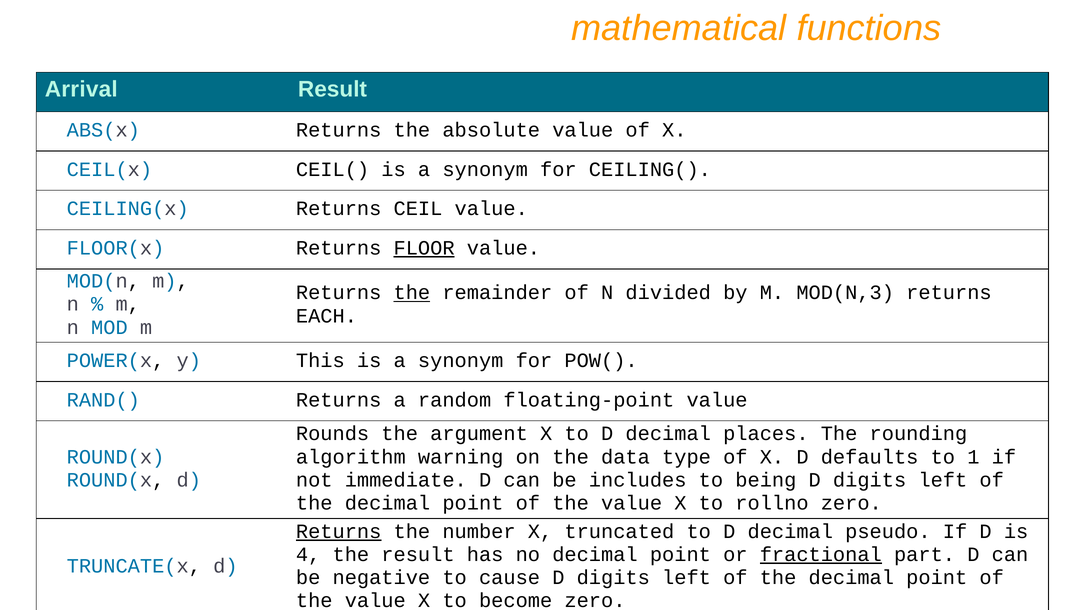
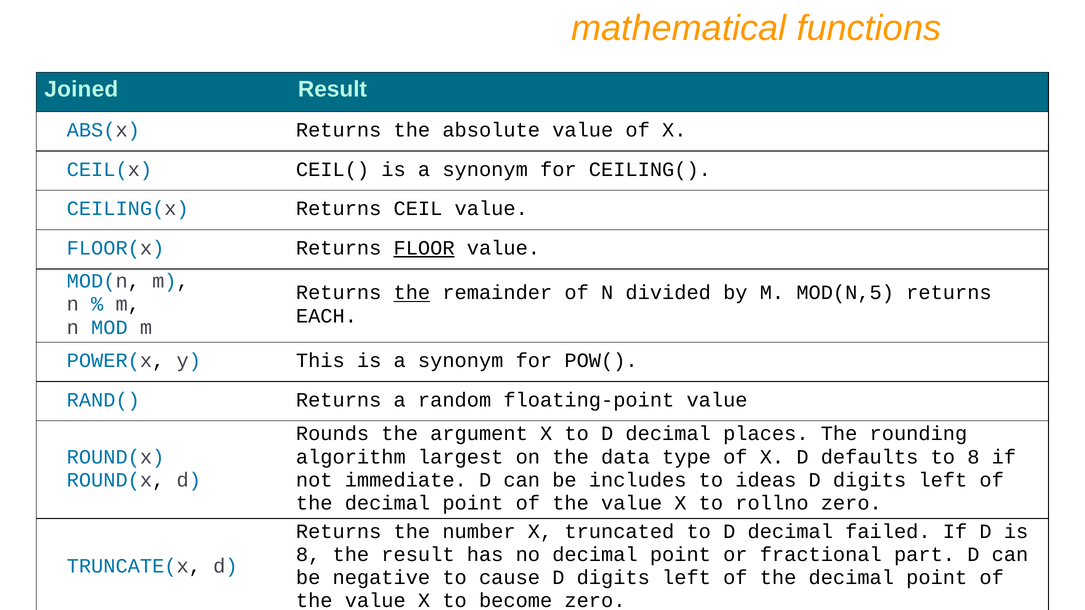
Arrival: Arrival -> Joined
MOD(N,3: MOD(N,3 -> MOD(N,5
warning: warning -> largest
to 1: 1 -> 8
being: being -> ideas
Returns at (339, 532) underline: present -> none
pseudo: pseudo -> failed
4 at (308, 555): 4 -> 8
fractional underline: present -> none
